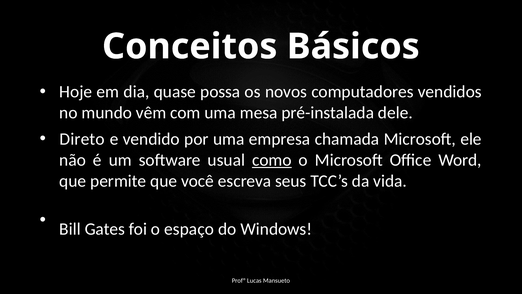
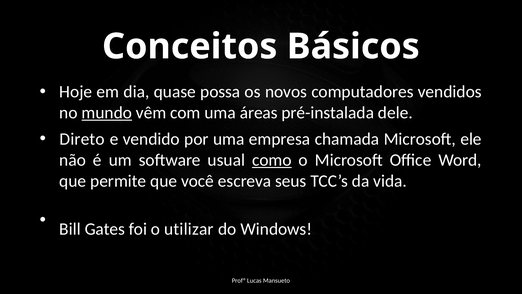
mundo underline: none -> present
mesa: mesa -> áreas
espaço: espaço -> utilizar
